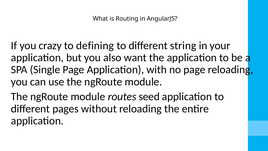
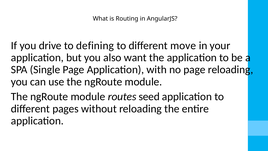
crazy: crazy -> drive
string: string -> move
